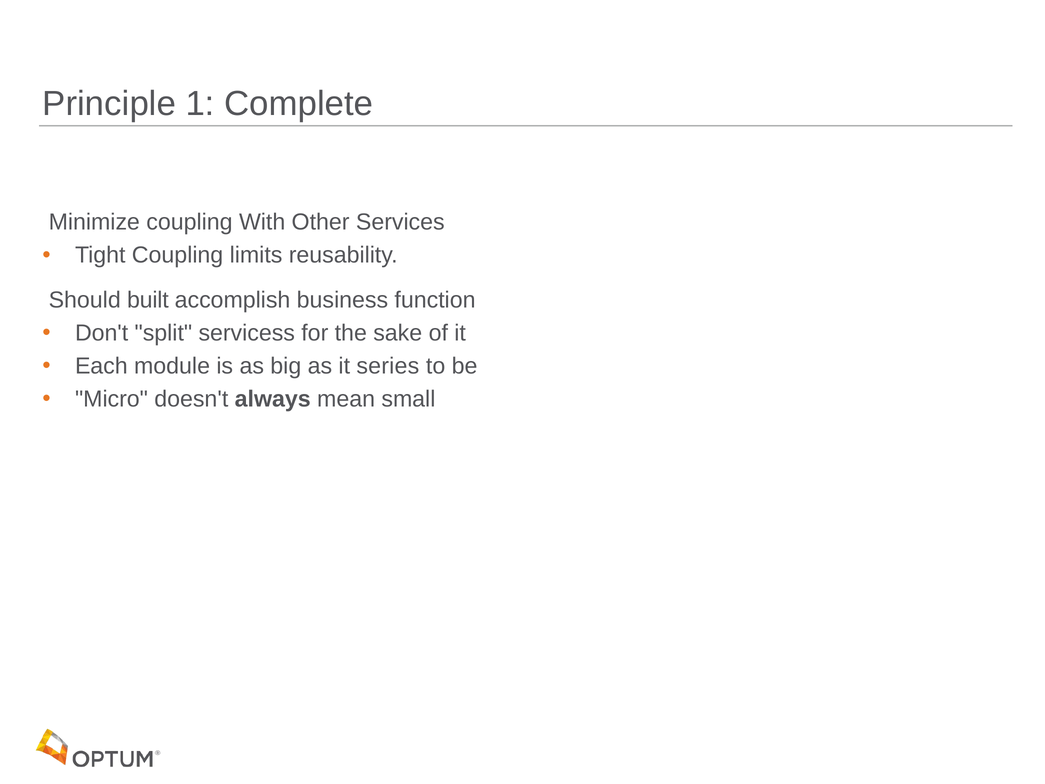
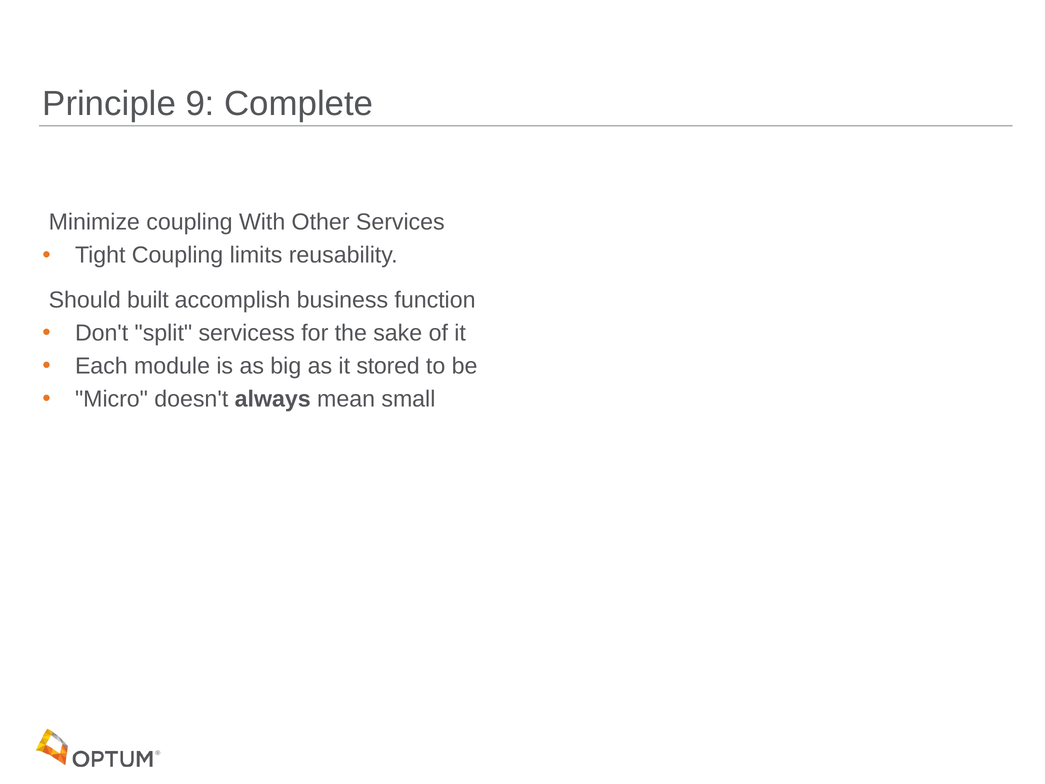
1: 1 -> 9
series: series -> stored
